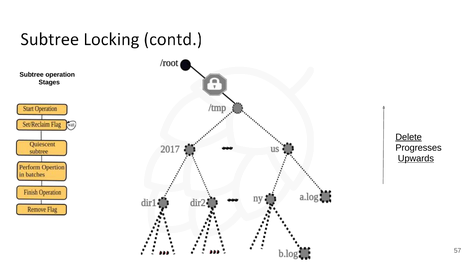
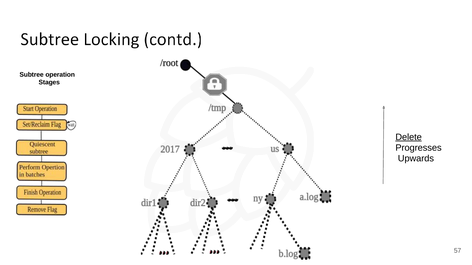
Upwards underline: present -> none
